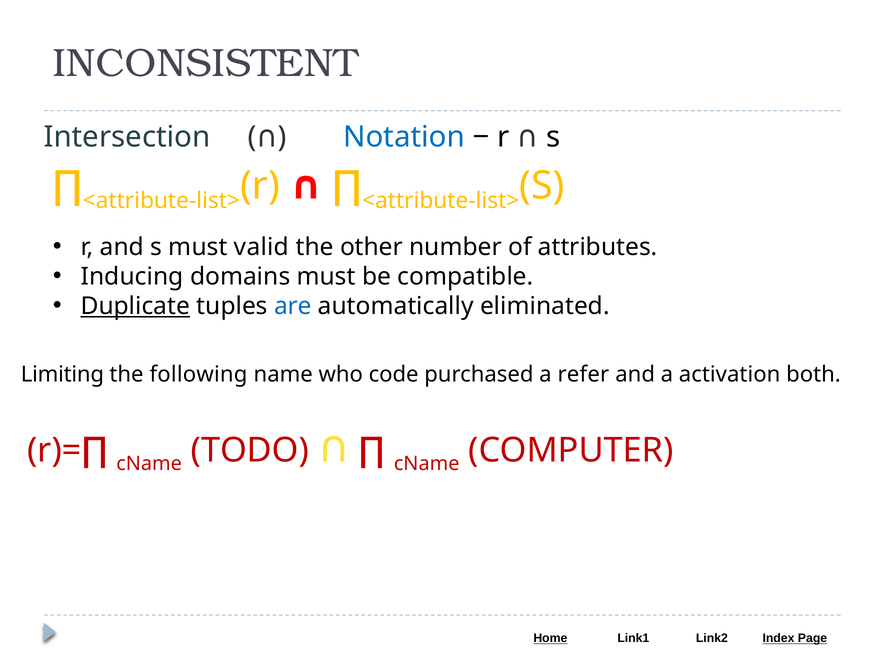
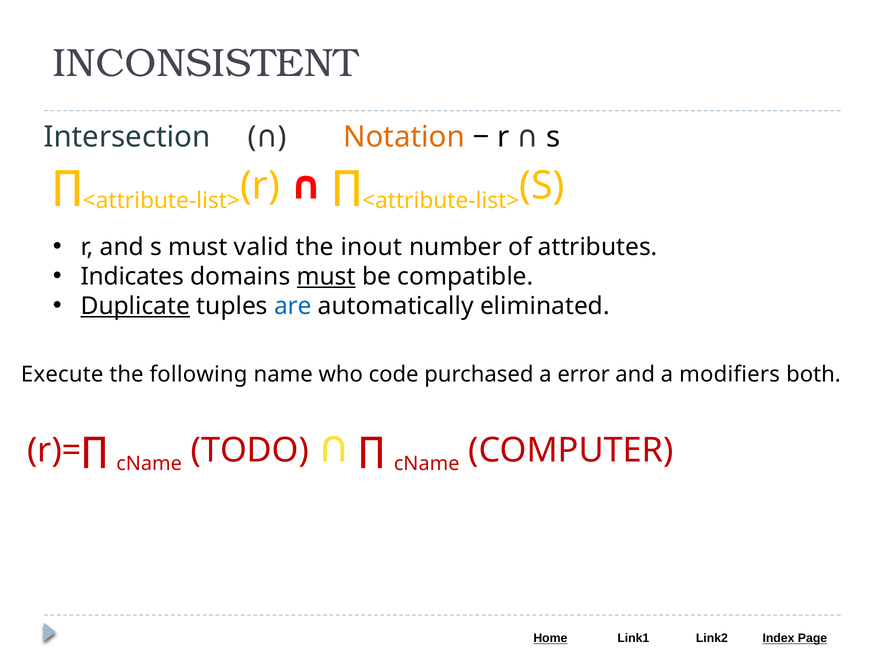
Notation colour: blue -> orange
other: other -> inout
Inducing: Inducing -> Indicates
must at (326, 277) underline: none -> present
Limiting: Limiting -> Execute
refer: refer -> error
activation: activation -> modifiers
